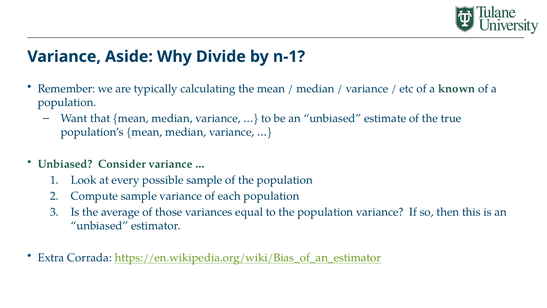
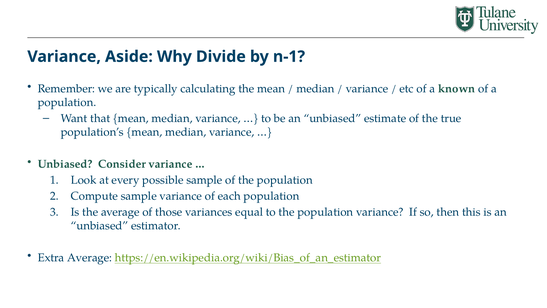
Extra Corrada: Corrada -> Average
